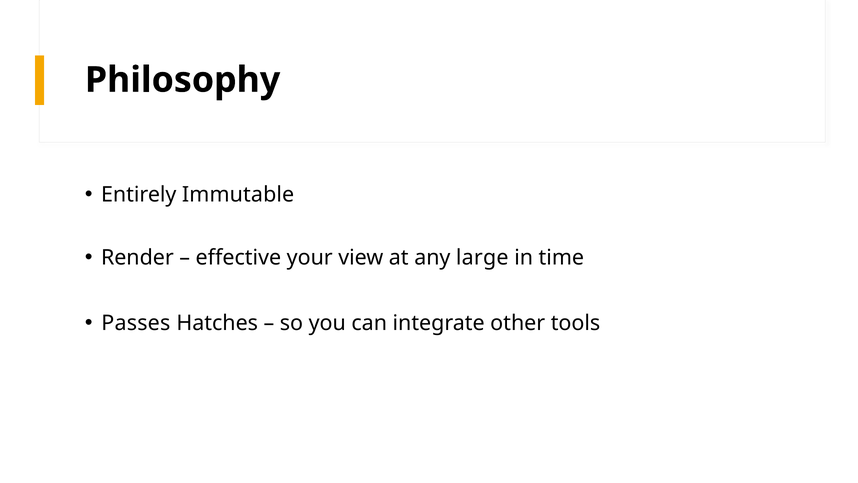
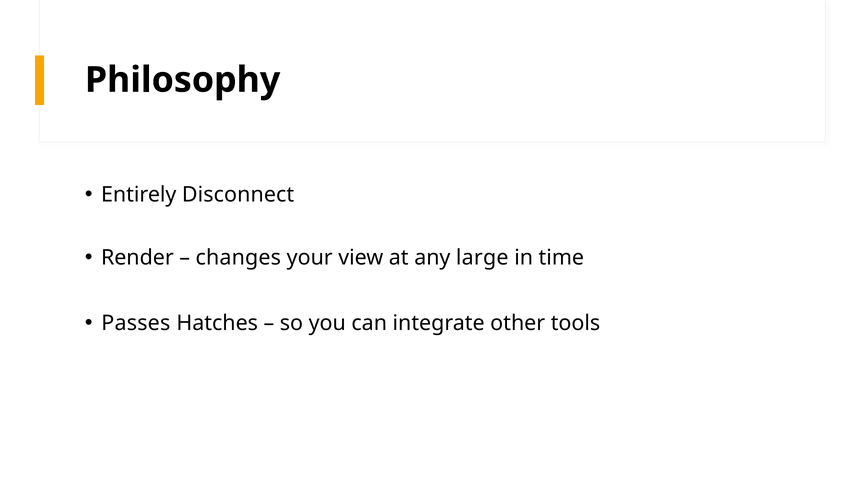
Immutable: Immutable -> Disconnect
effective: effective -> changes
